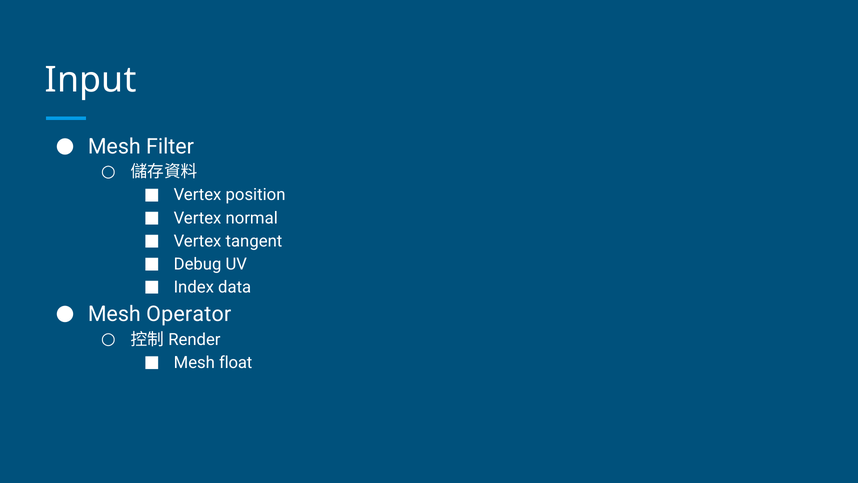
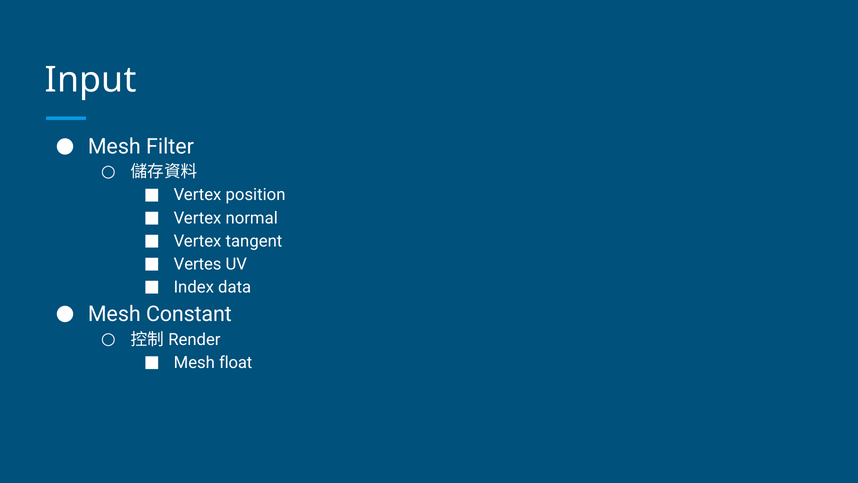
Debug: Debug -> Vertes
Operator: Operator -> Constant
